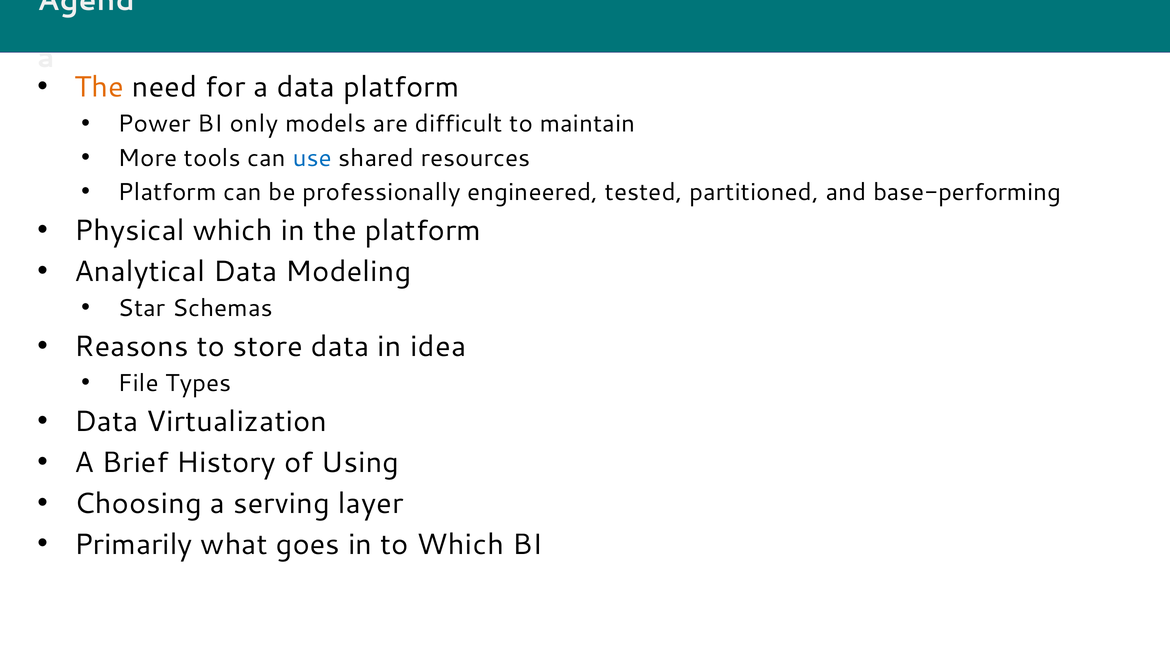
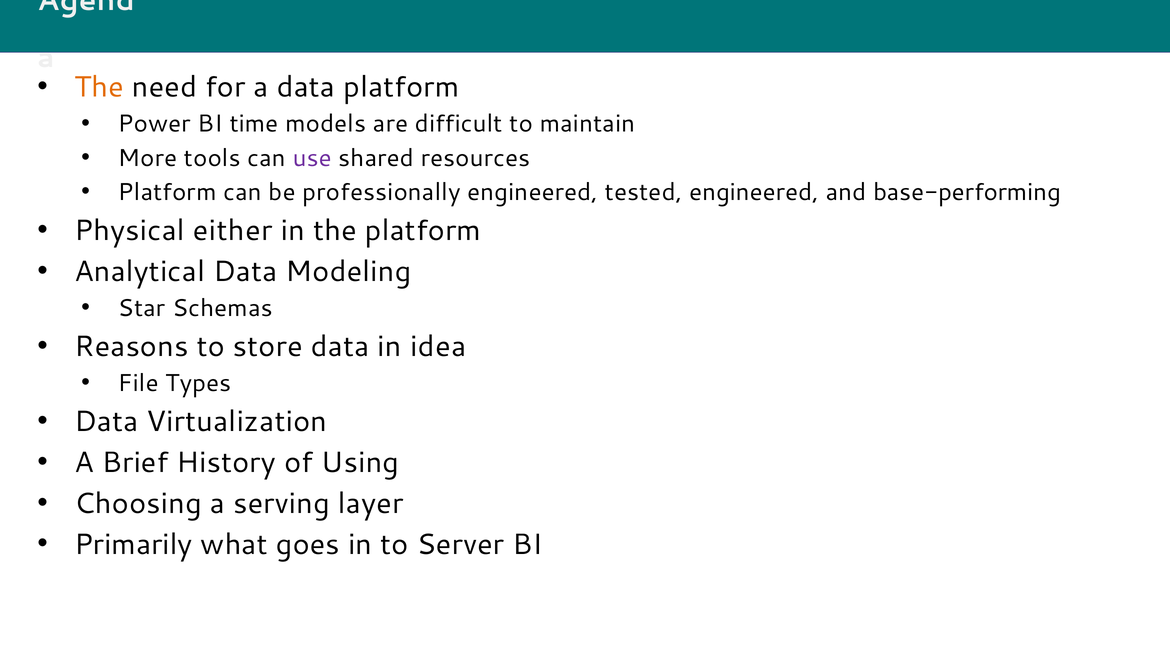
only: only -> time
use colour: blue -> purple
tested partitioned: partitioned -> engineered
Physical which: which -> either
to Which: Which -> Server
